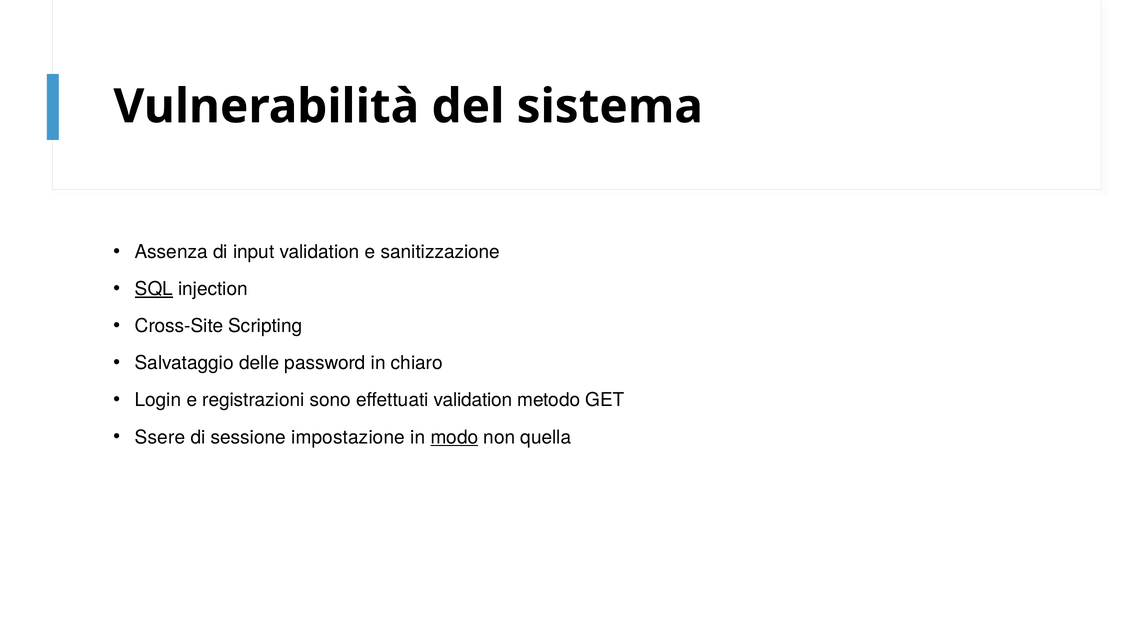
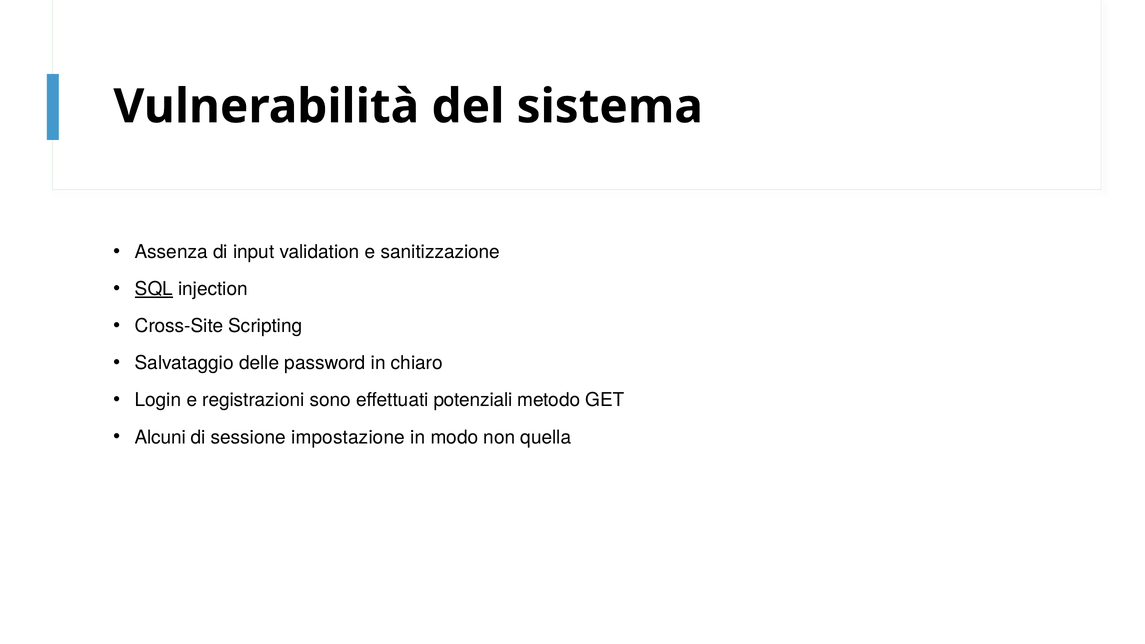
effettuati validation: validation -> potenziali
Ssere: Ssere -> Alcuni
modo underline: present -> none
